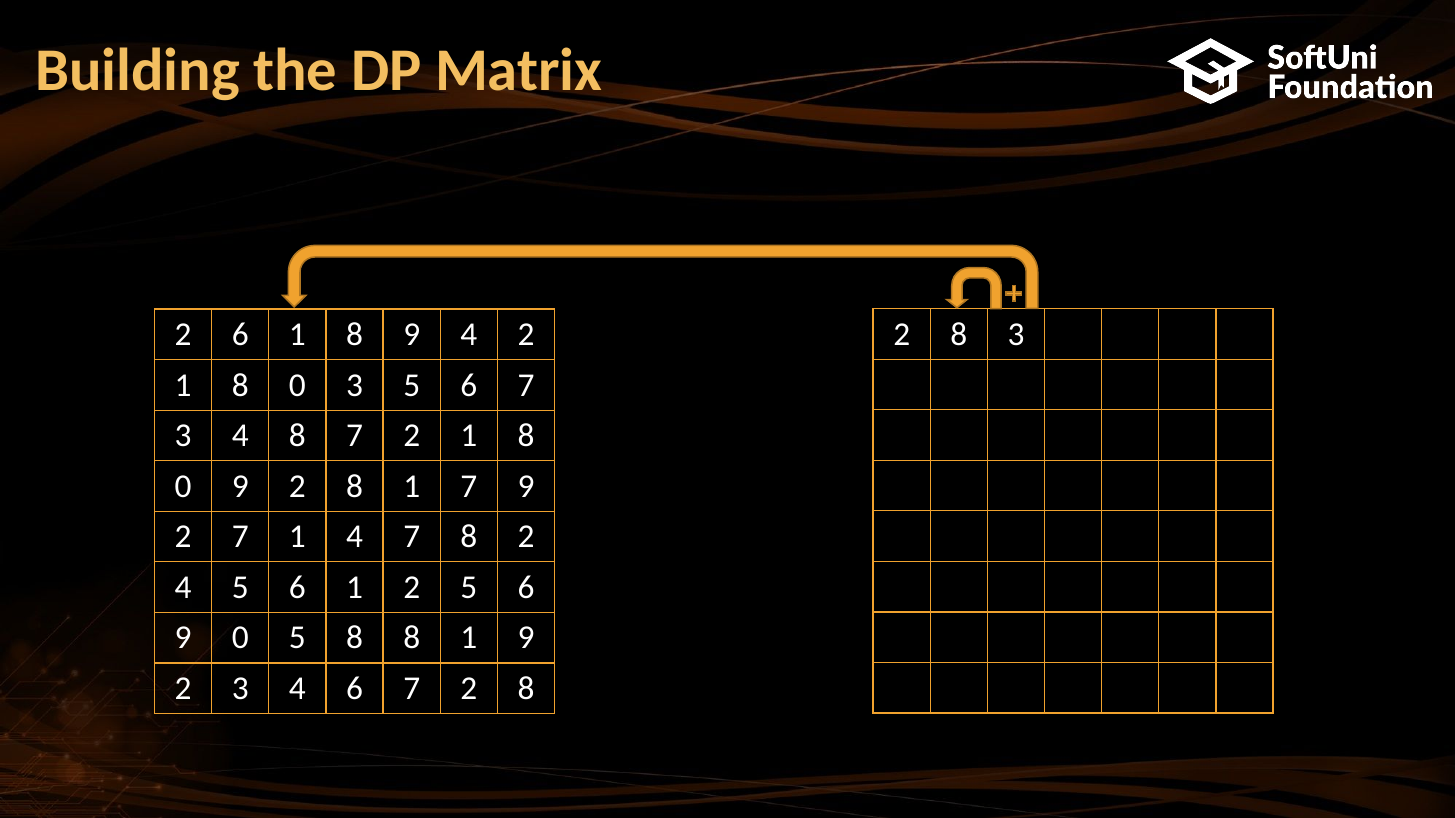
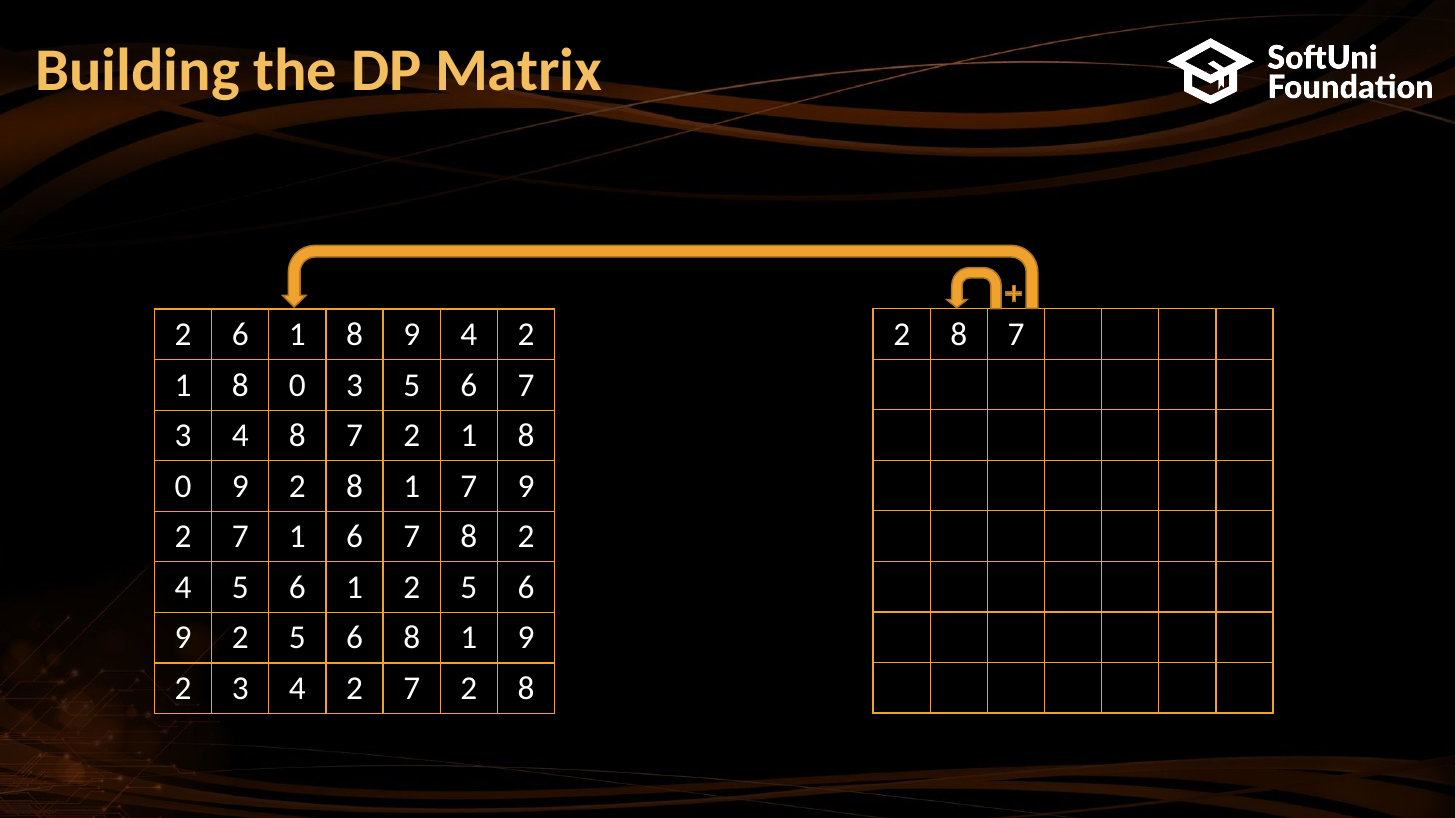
2 8 3: 3 -> 7
1 4: 4 -> 6
0 at (240, 638): 0 -> 2
8 at (355, 638): 8 -> 6
3 4 6: 6 -> 2
